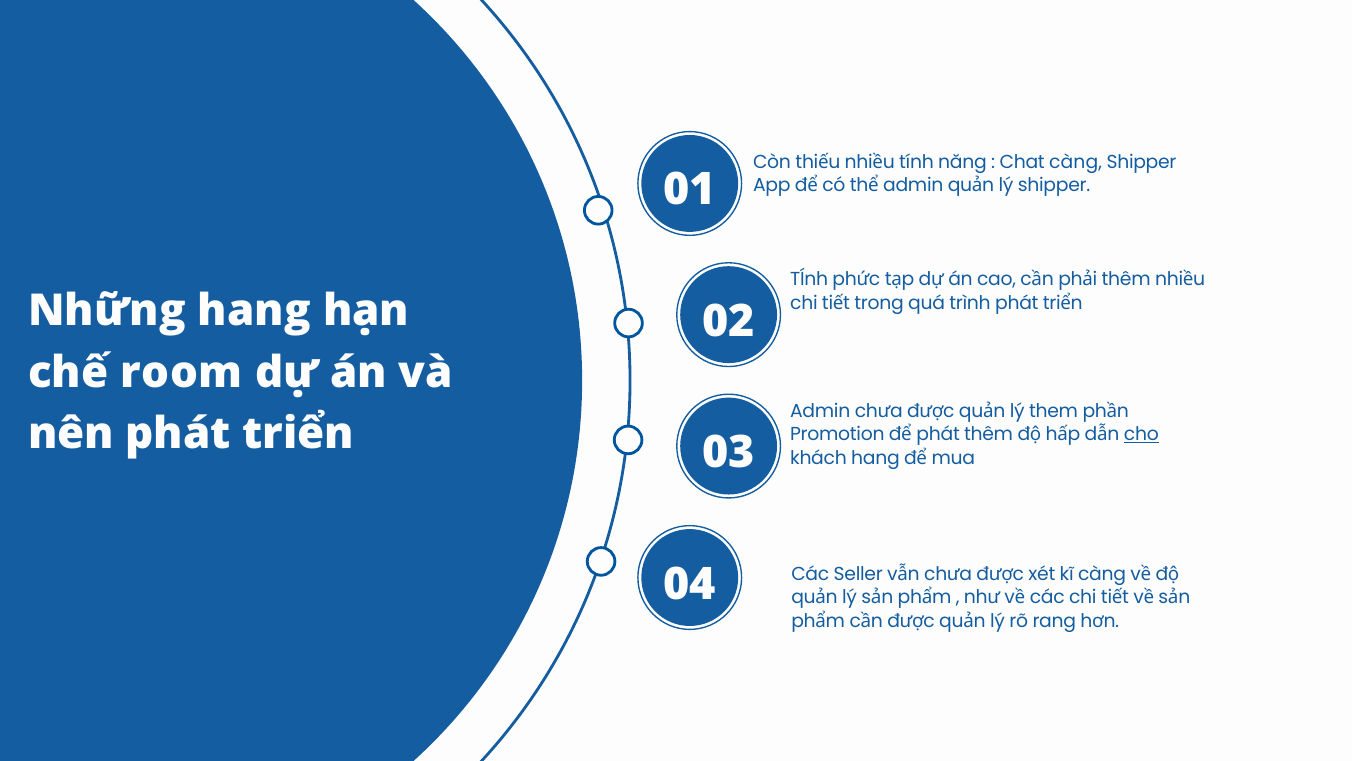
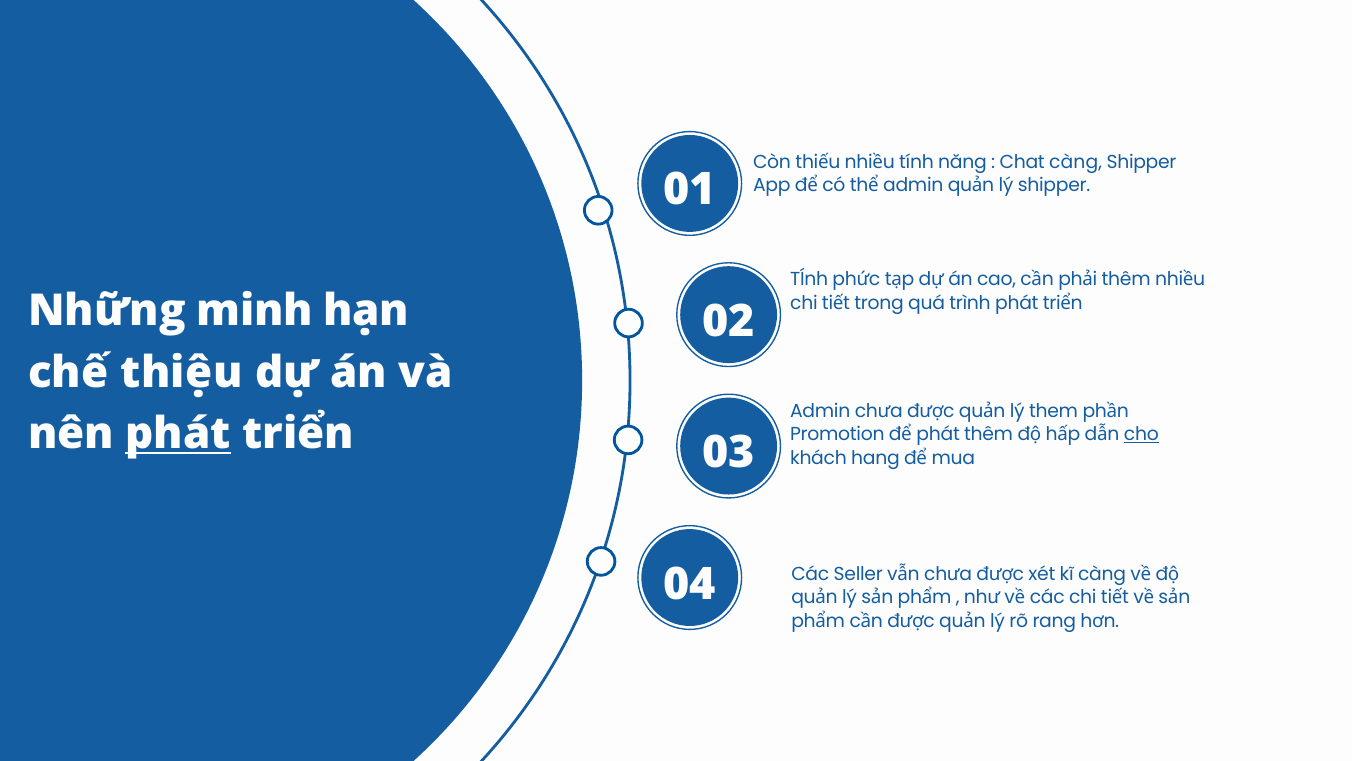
Những hang: hang -> minh
room: room -> thiệu
phát at (178, 434) underline: none -> present
